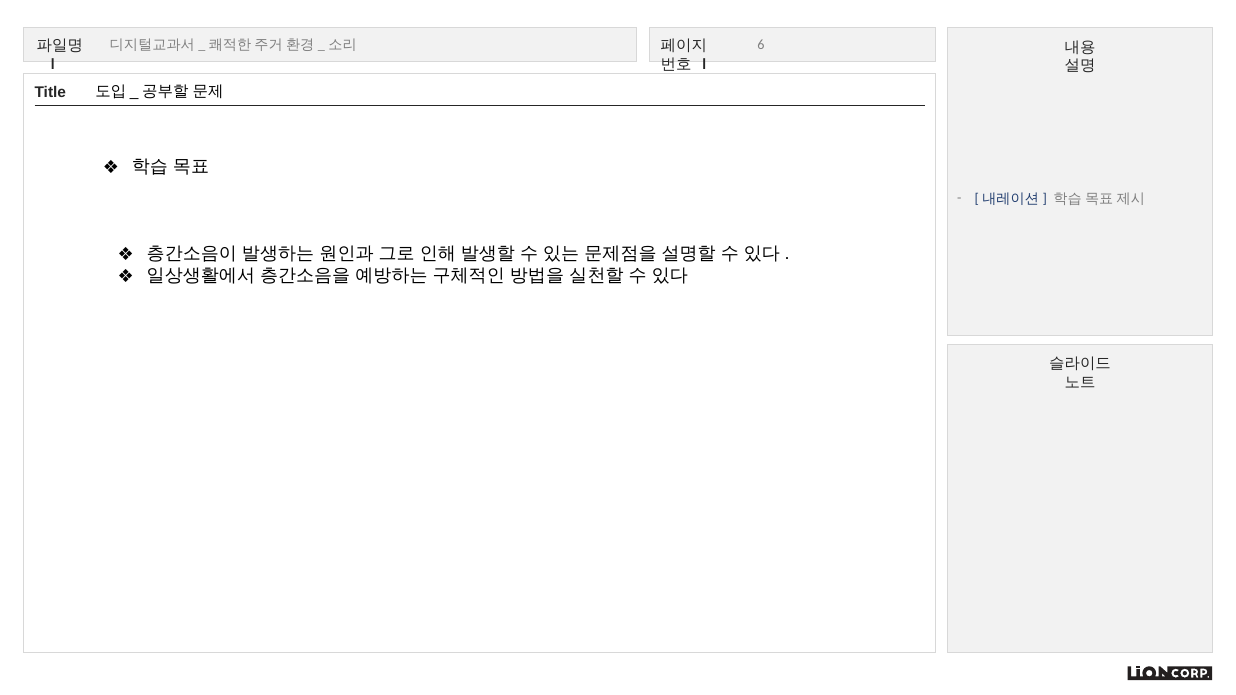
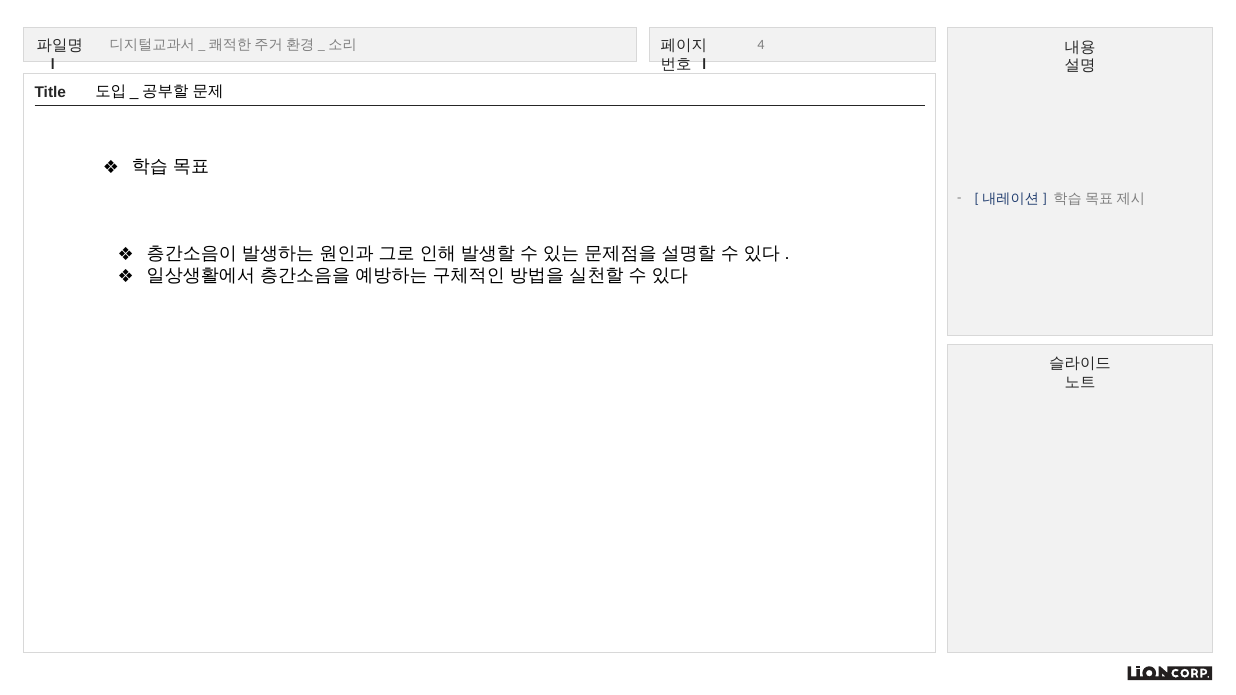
6: 6 -> 4
